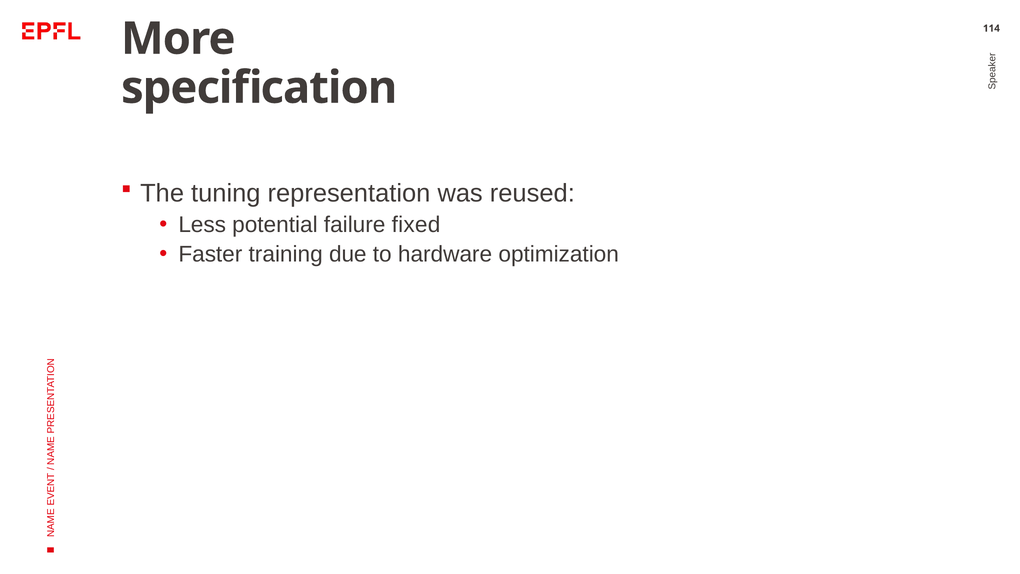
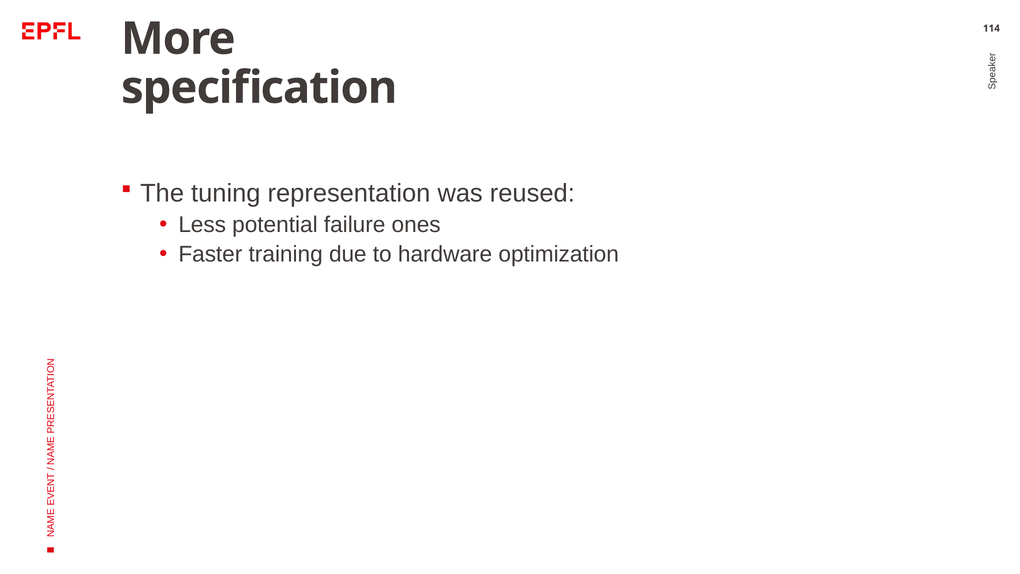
fixed: fixed -> ones
